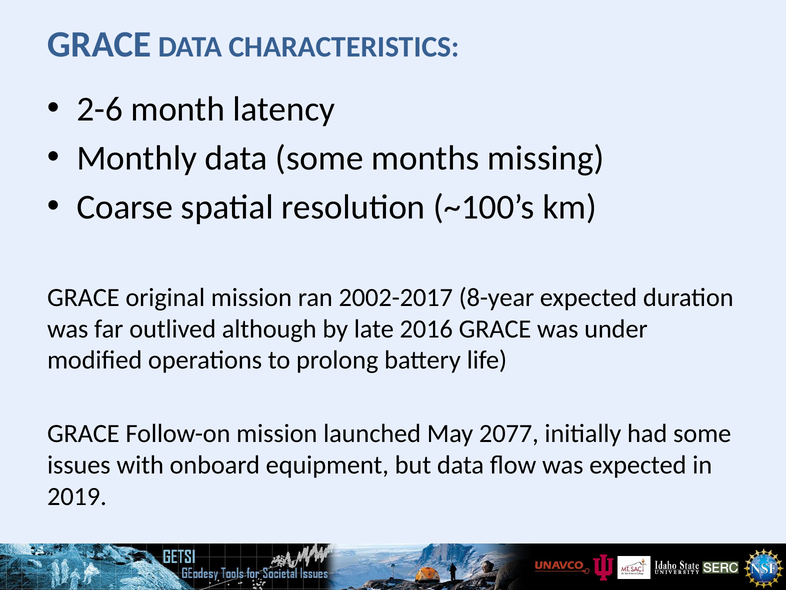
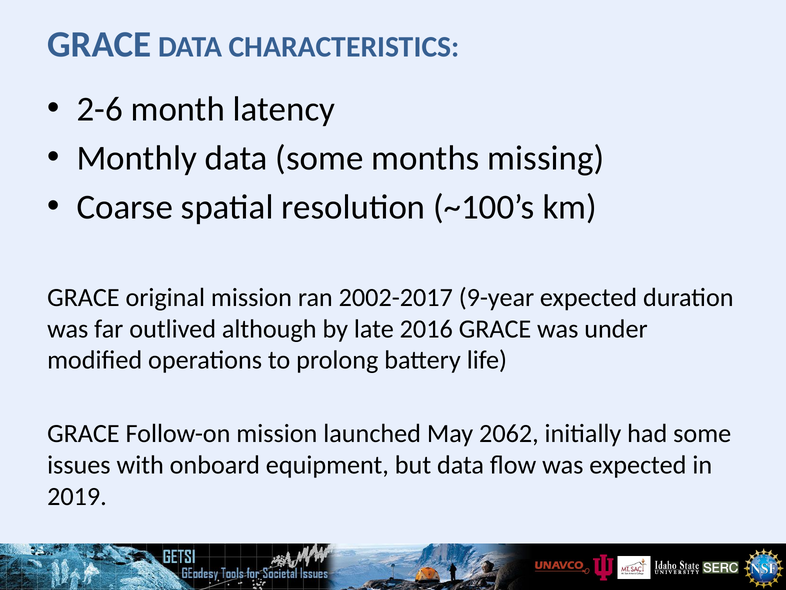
8-year: 8-year -> 9-year
2077: 2077 -> 2062
